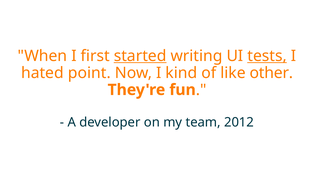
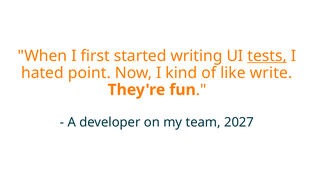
started underline: present -> none
other: other -> write
2012: 2012 -> 2027
